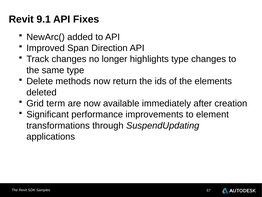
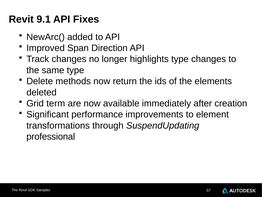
applications: applications -> professional
